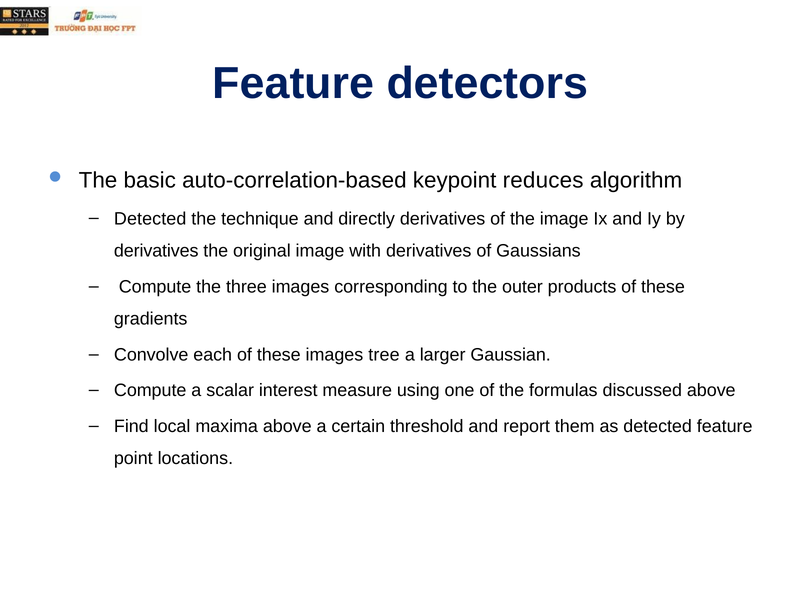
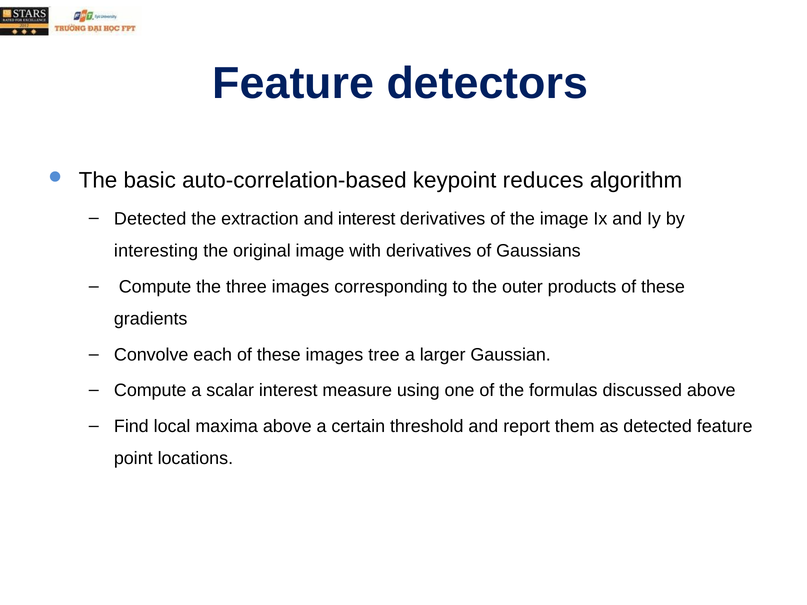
technique: technique -> extraction
and directly: directly -> interest
derivatives at (156, 251): derivatives -> interesting
